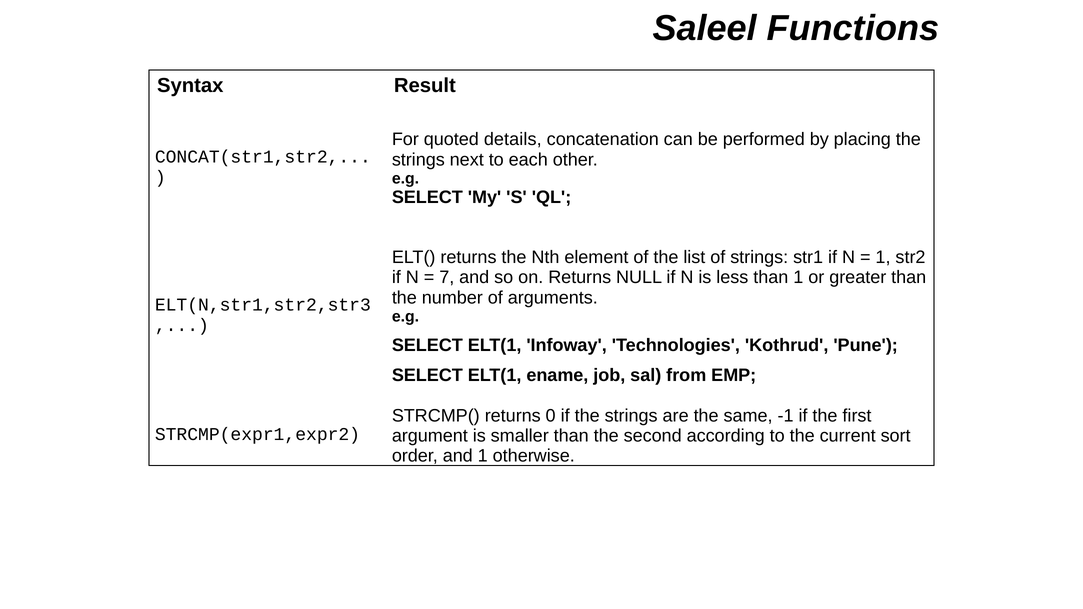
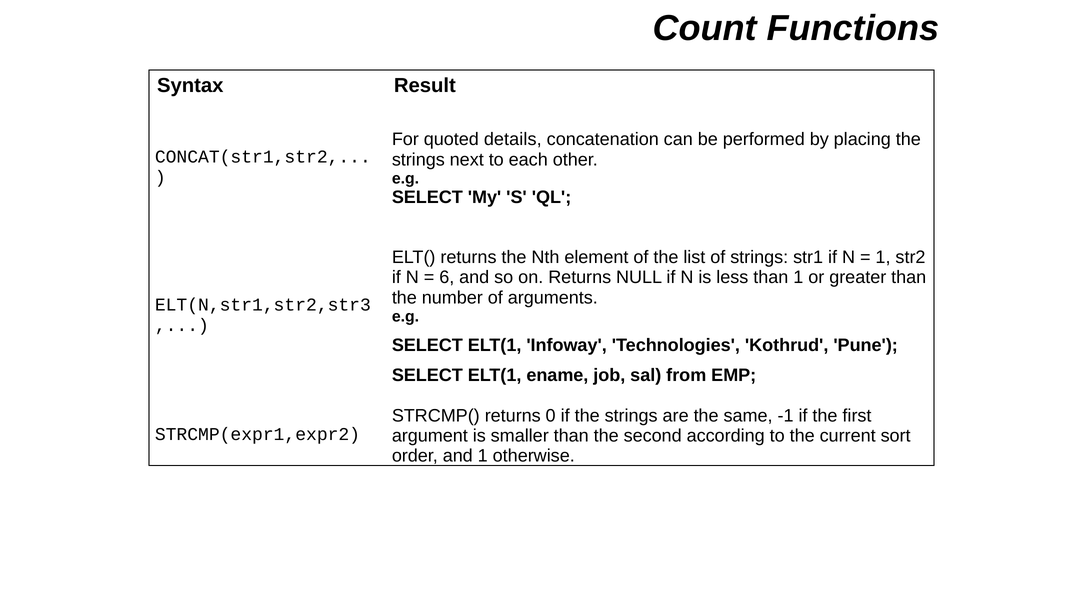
Saleel: Saleel -> Count
7: 7 -> 6
